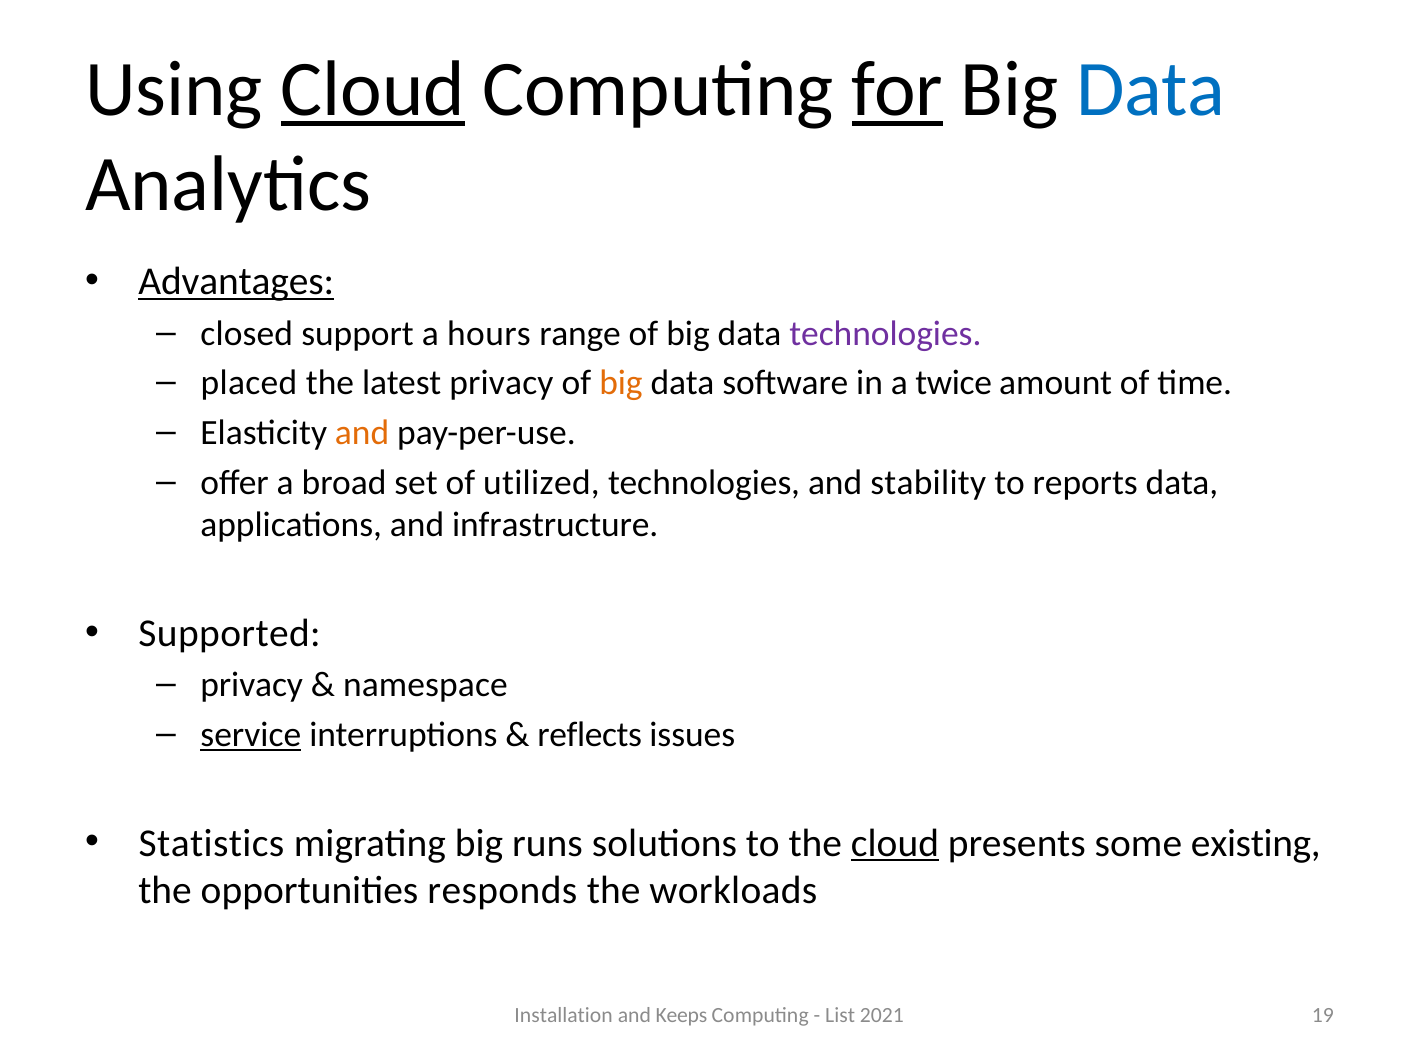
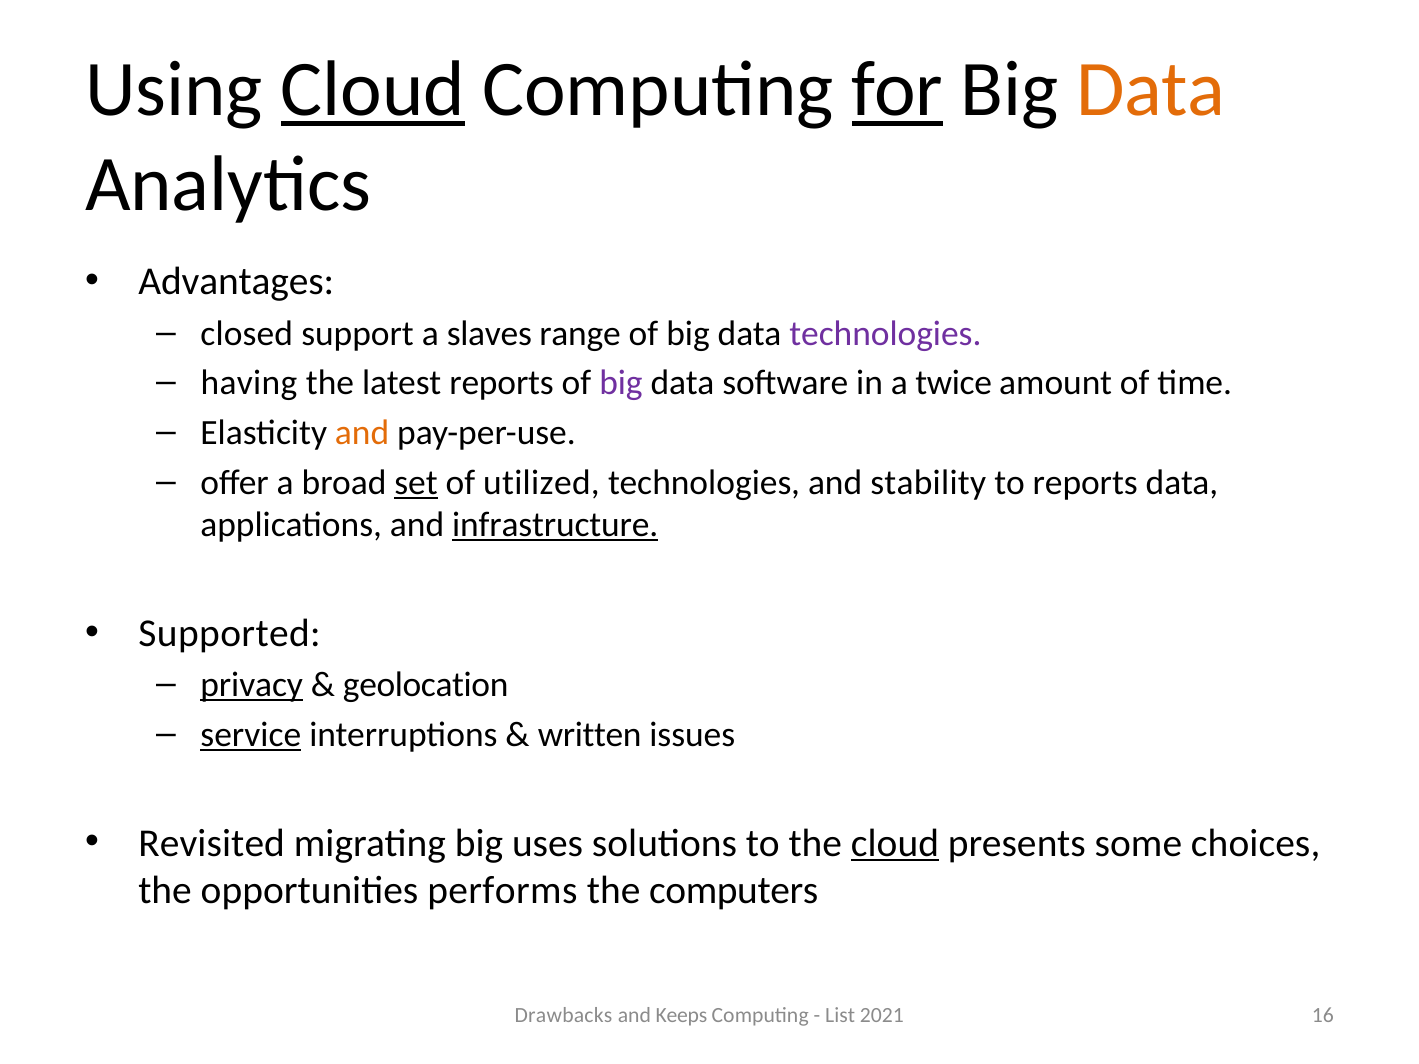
Data at (1151, 90) colour: blue -> orange
Advantages underline: present -> none
hours: hours -> slaves
placed: placed -> having
latest privacy: privacy -> reports
big at (621, 383) colour: orange -> purple
set underline: none -> present
infrastructure underline: none -> present
privacy at (252, 685) underline: none -> present
namespace: namespace -> geolocation
reflects: reflects -> written
Statistics: Statistics -> Revisited
runs: runs -> uses
existing: existing -> choices
responds: responds -> performs
workloads: workloads -> computers
Installation: Installation -> Drawbacks
19: 19 -> 16
